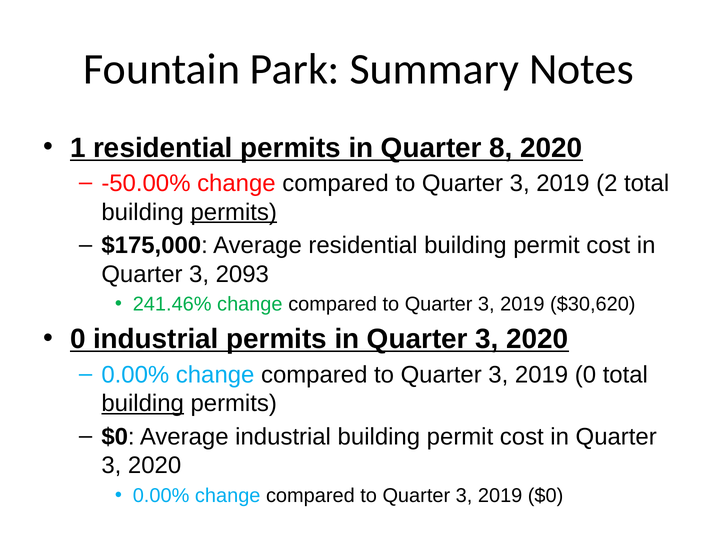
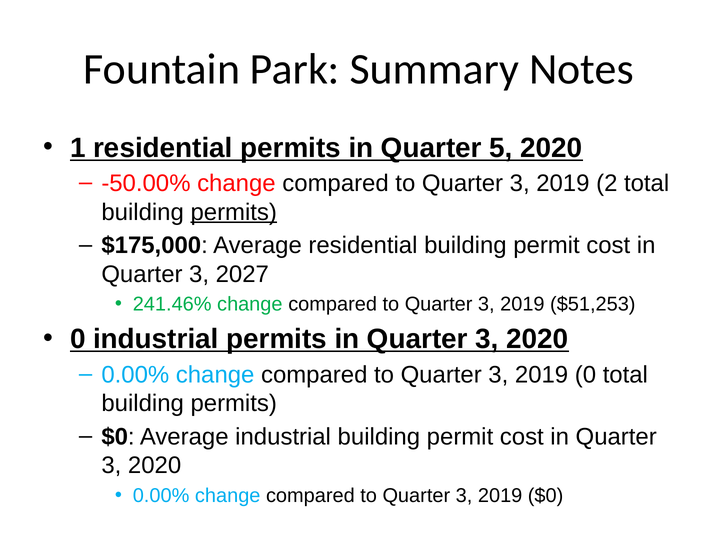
8: 8 -> 5
2093: 2093 -> 2027
$30,620: $30,620 -> $51,253
building at (143, 404) underline: present -> none
